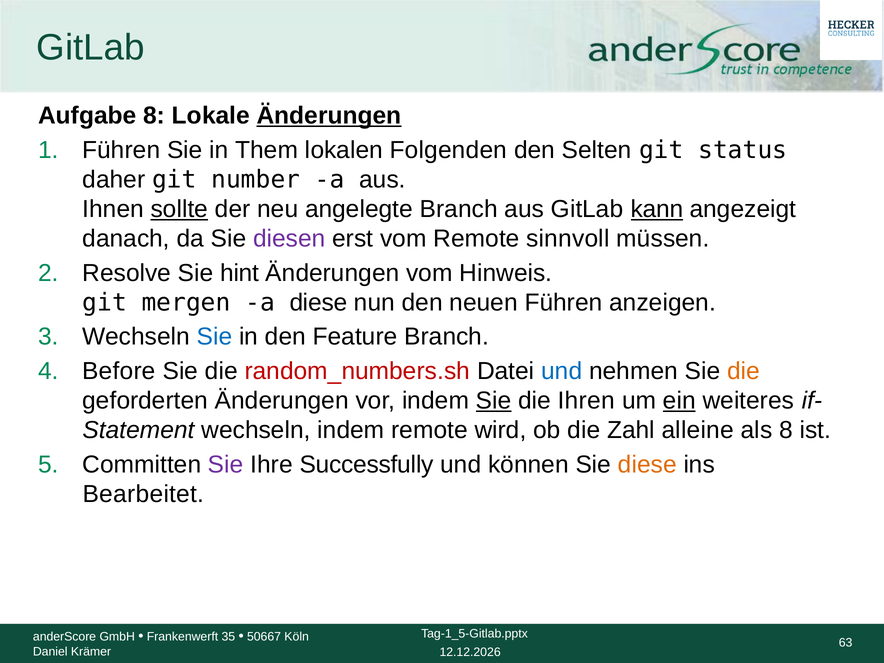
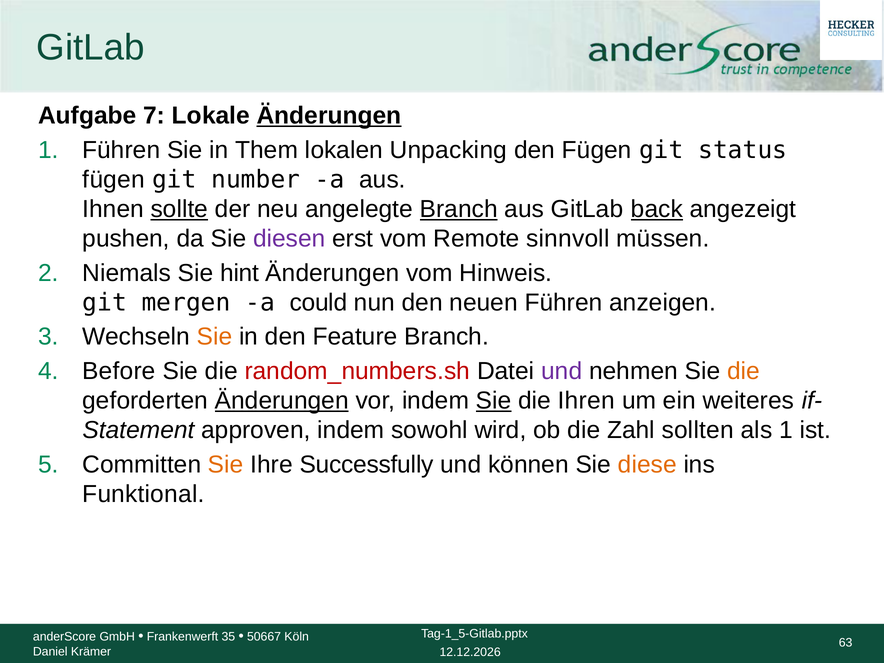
Aufgabe 8: 8 -> 7
Folgenden: Folgenden -> Unpacking
den Selten: Selten -> Fügen
daher at (114, 180): daher -> fügen
Branch at (459, 209) underline: none -> present
kann: kann -> back
danach: danach -> pushen
Resolve: Resolve -> Niemals
a diese: diese -> could
Sie at (214, 337) colour: blue -> orange
und at (562, 371) colour: blue -> purple
Änderungen at (282, 401) underline: none -> present
ein underline: present -> none
wechseln at (256, 430): wechseln -> approven
indem remote: remote -> sowohl
alleine: alleine -> sollten
als 8: 8 -> 1
Sie at (226, 465) colour: purple -> orange
Bearbeitet: Bearbeitet -> Funktional
